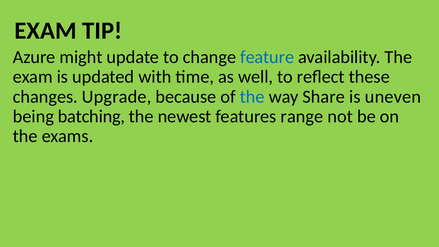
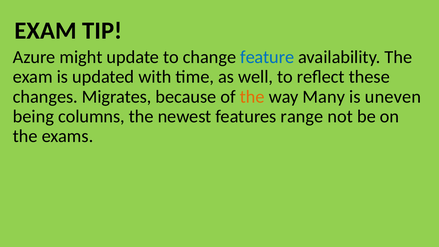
Upgrade: Upgrade -> Migrates
the at (252, 97) colour: blue -> orange
Share: Share -> Many
batching: batching -> columns
